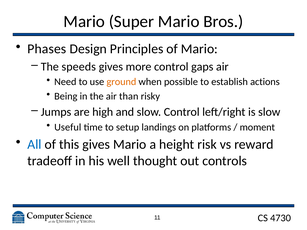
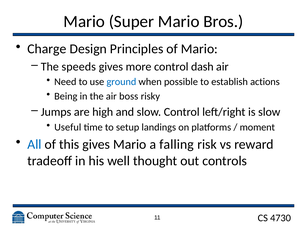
Phases: Phases -> Charge
gaps: gaps -> dash
ground colour: orange -> blue
than: than -> boss
height: height -> falling
